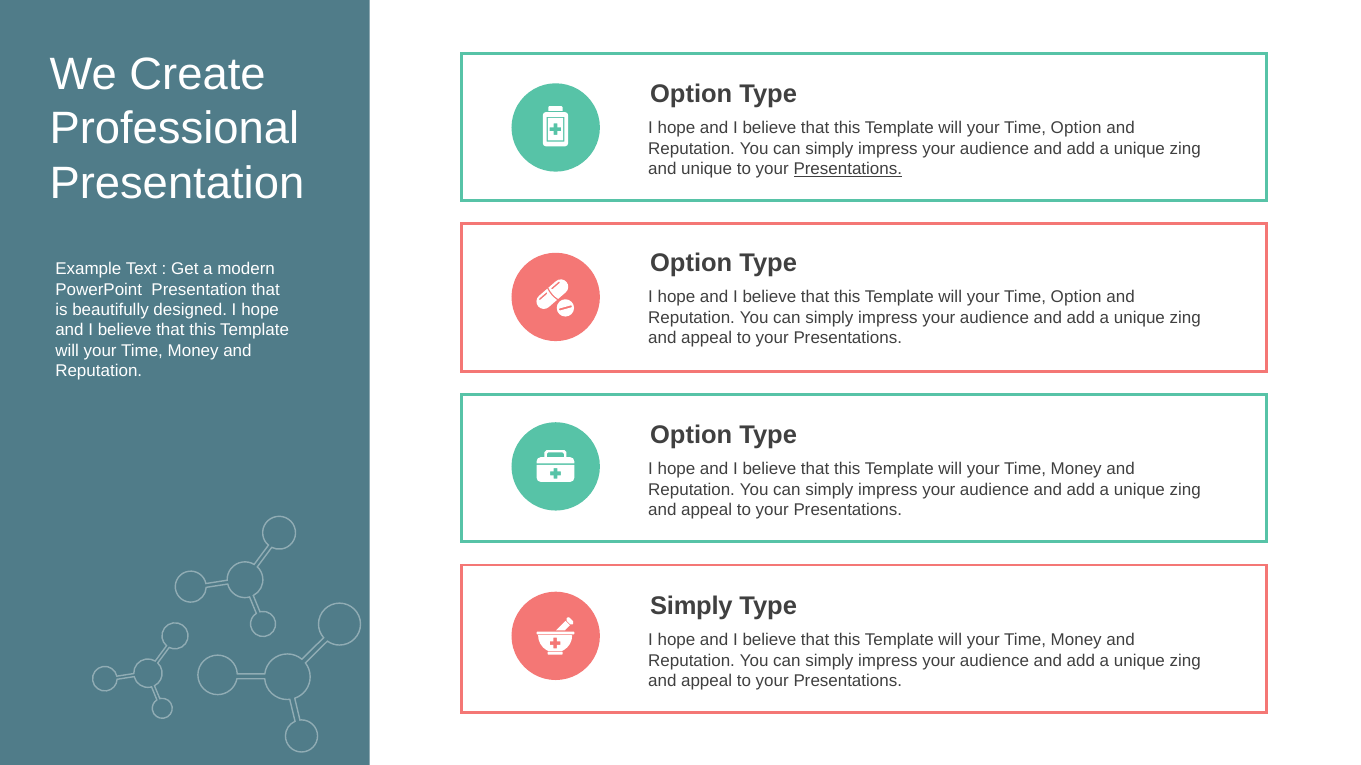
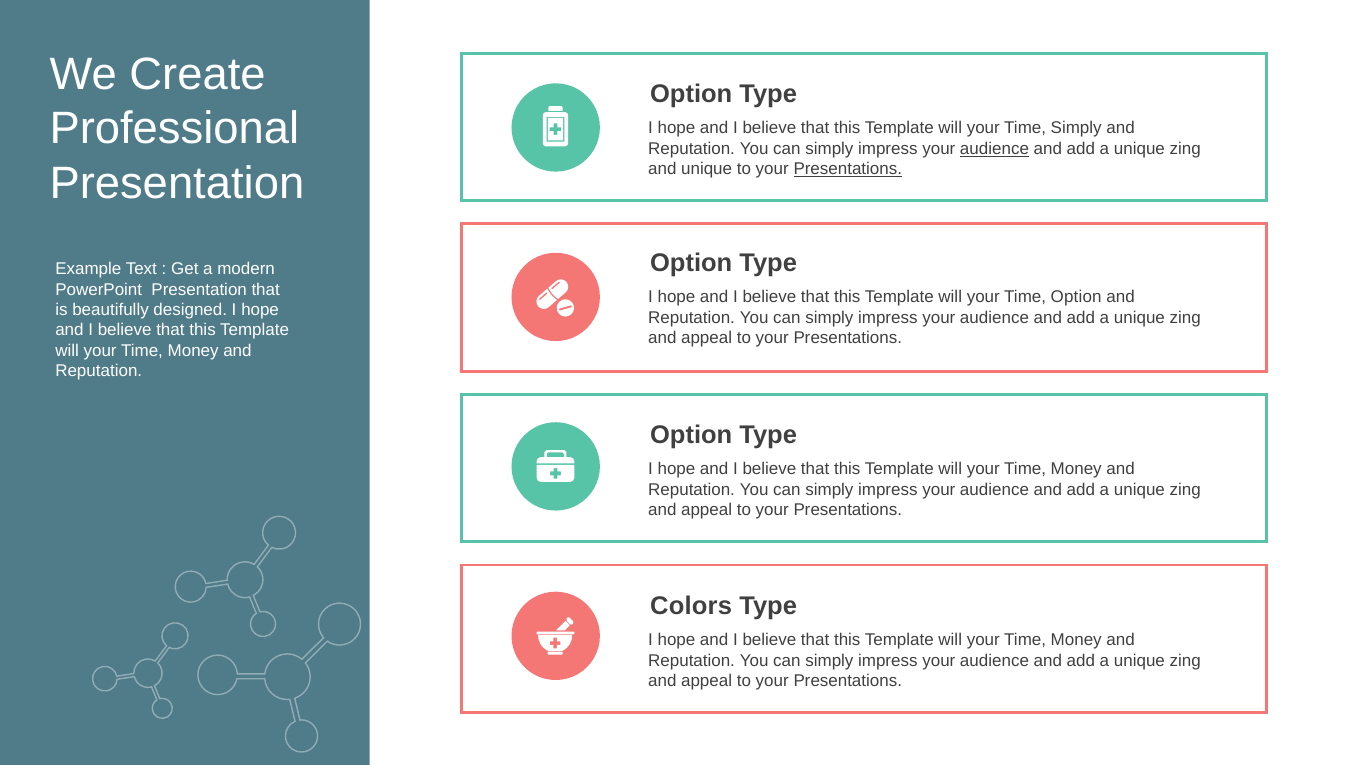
Option at (1076, 128): Option -> Simply
audience at (994, 149) underline: none -> present
Simply at (691, 606): Simply -> Colors
